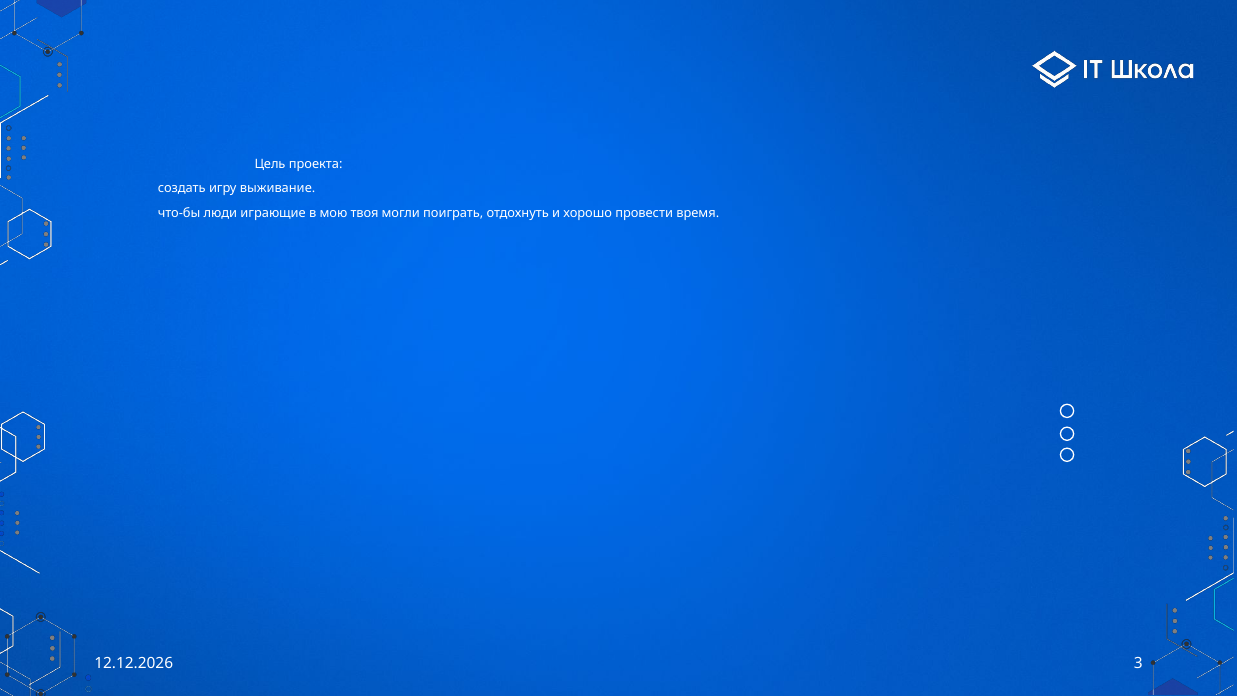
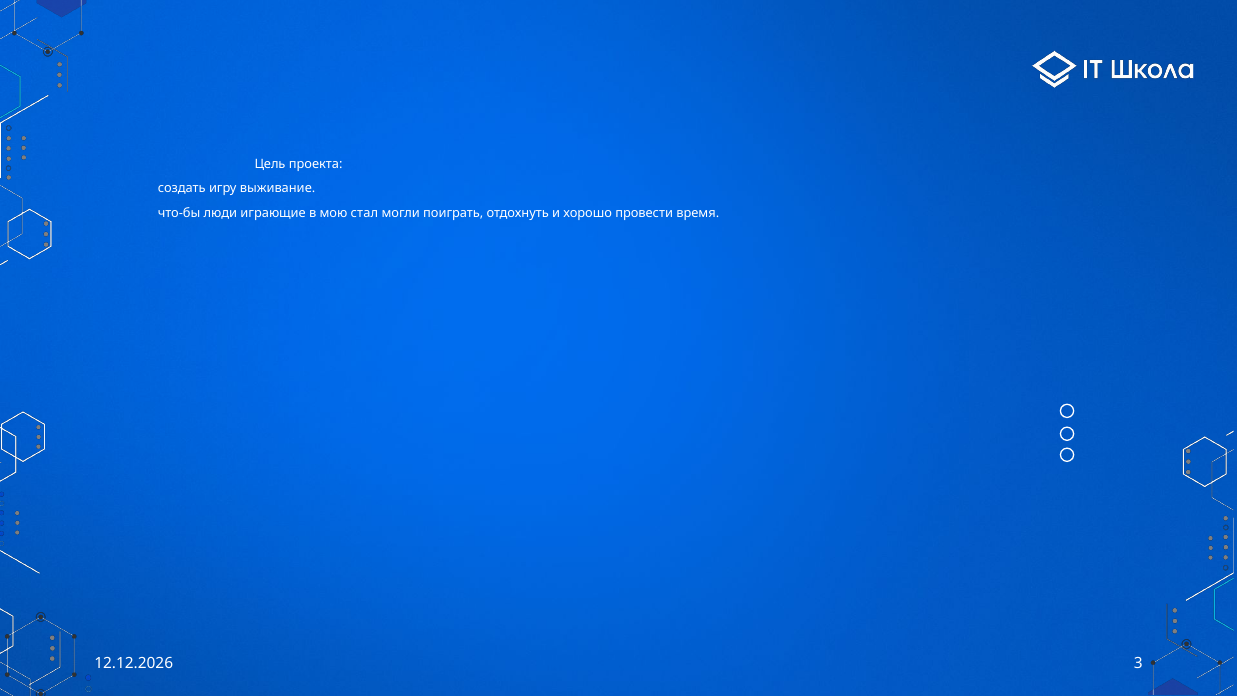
твоя: твоя -> стал
